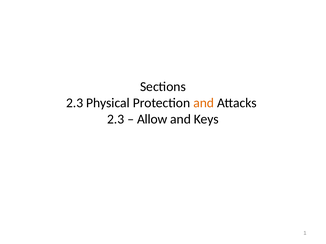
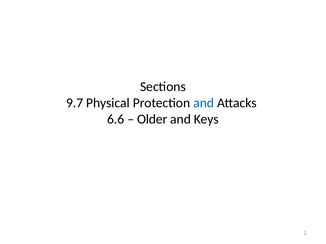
2.3 at (75, 103): 2.3 -> 9.7
and at (204, 103) colour: orange -> blue
2.3 at (116, 119): 2.3 -> 6.6
Allow: Allow -> Older
